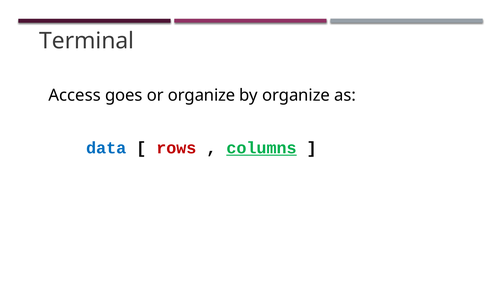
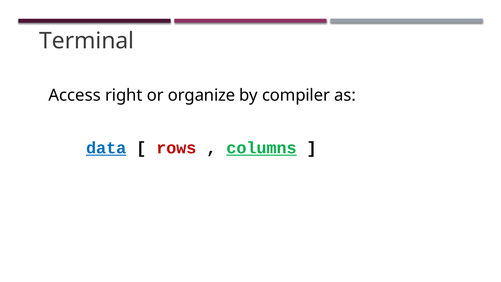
goes: goes -> right
by organize: organize -> compiler
data underline: none -> present
